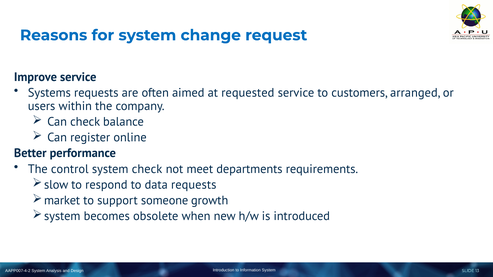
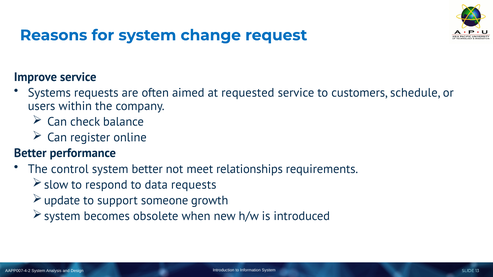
arranged: arranged -> schedule
system check: check -> better
departments: departments -> relationships
market: market -> update
